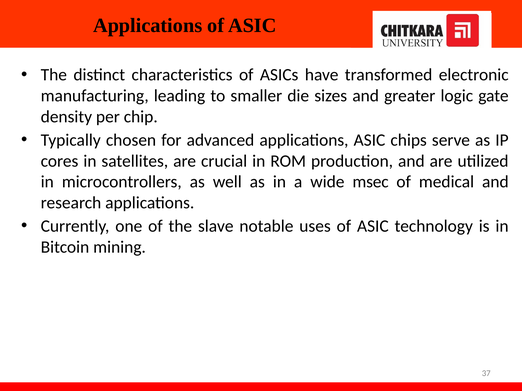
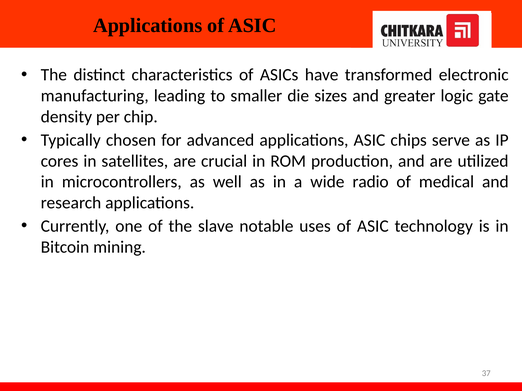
msec: msec -> radio
